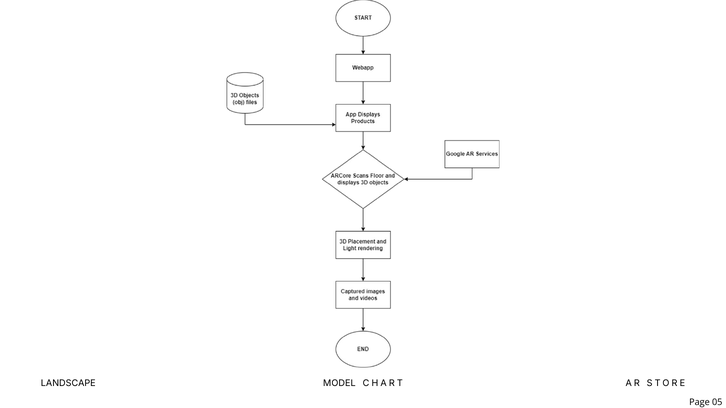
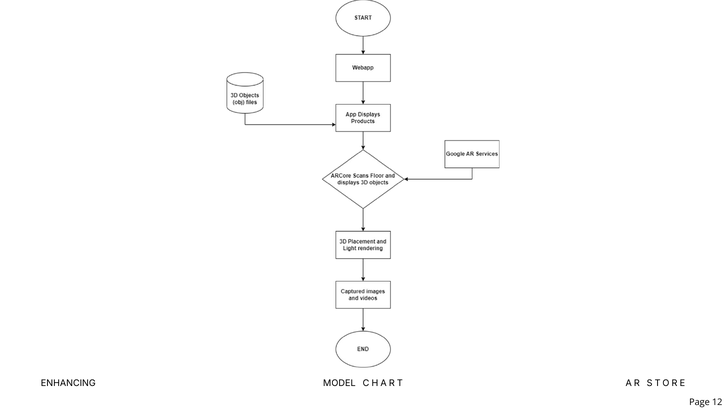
LANDSCAPE: LANDSCAPE -> ENHANCING
05: 05 -> 12
